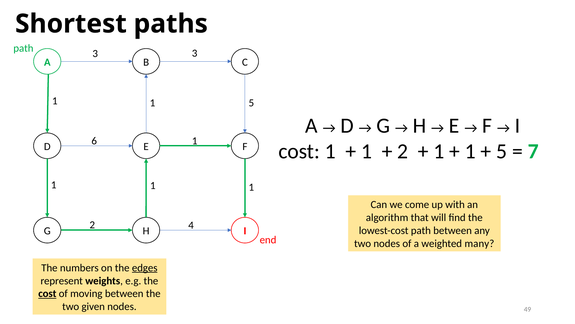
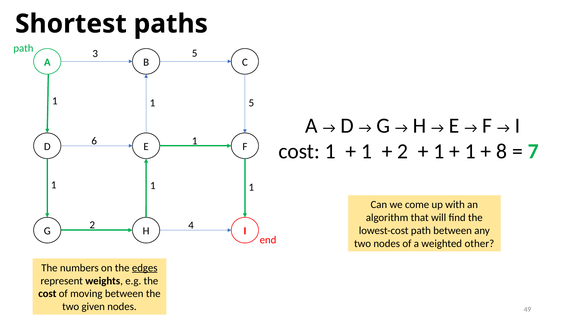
3 3: 3 -> 5
5 at (502, 151): 5 -> 8
many: many -> other
cost at (47, 293) underline: present -> none
